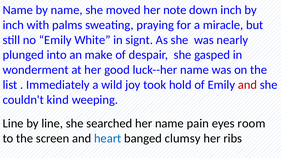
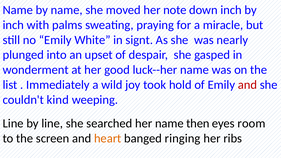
make: make -> upset
pain: pain -> then
heart colour: blue -> orange
clumsy: clumsy -> ringing
